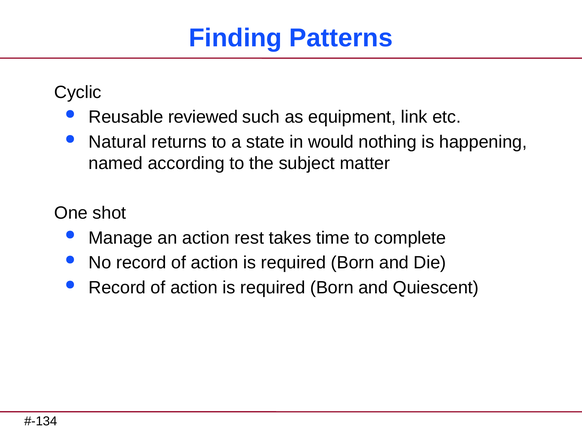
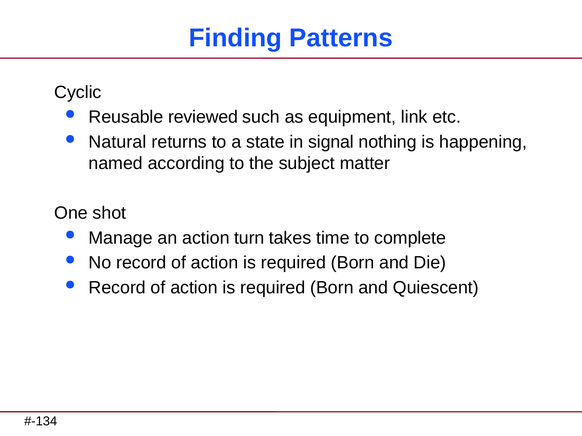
would: would -> signal
rest: rest -> turn
